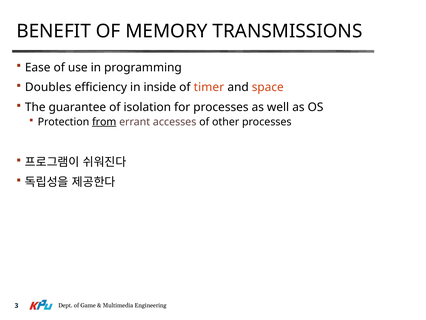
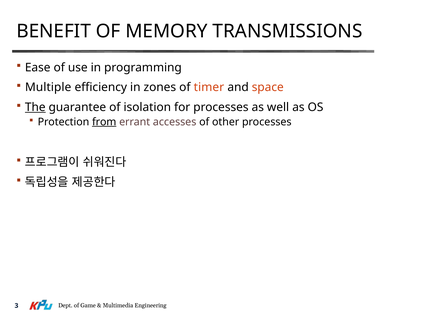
Doubles: Doubles -> Multiple
inside: inside -> zones
The underline: none -> present
